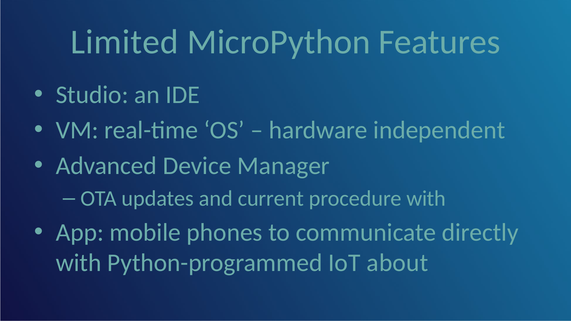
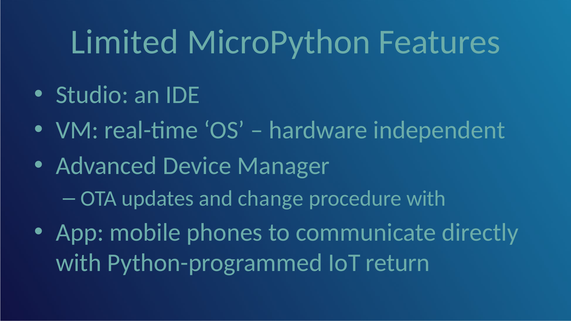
current: current -> change
about: about -> return
